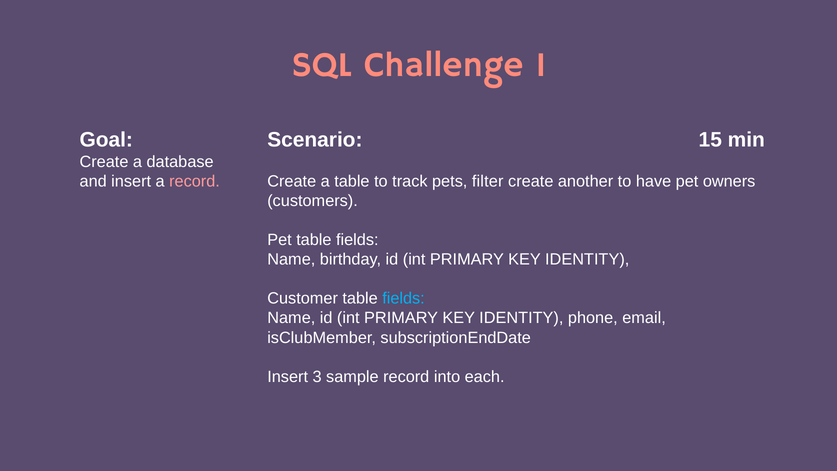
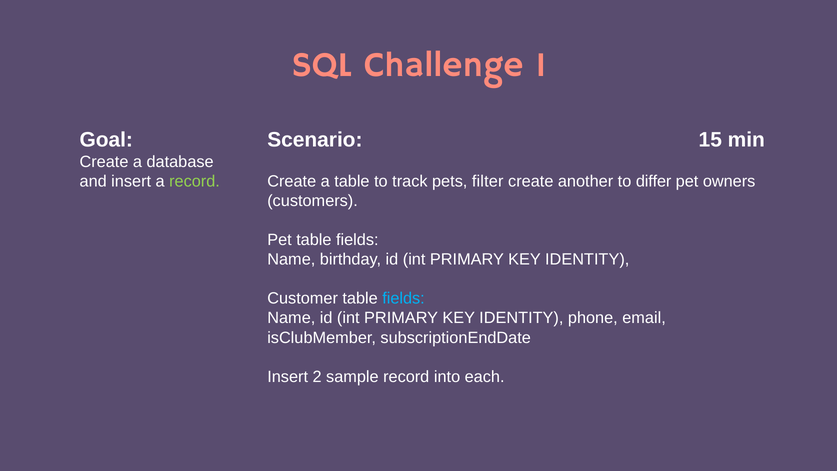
record at (194, 181) colour: pink -> light green
have: have -> differ
3: 3 -> 2
